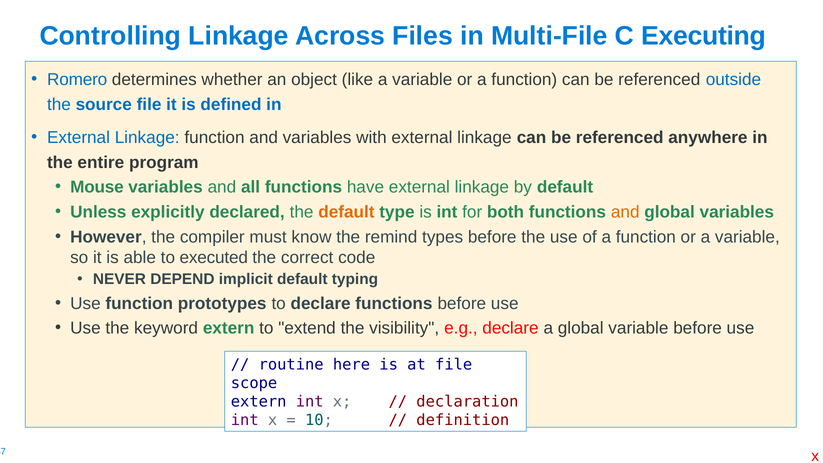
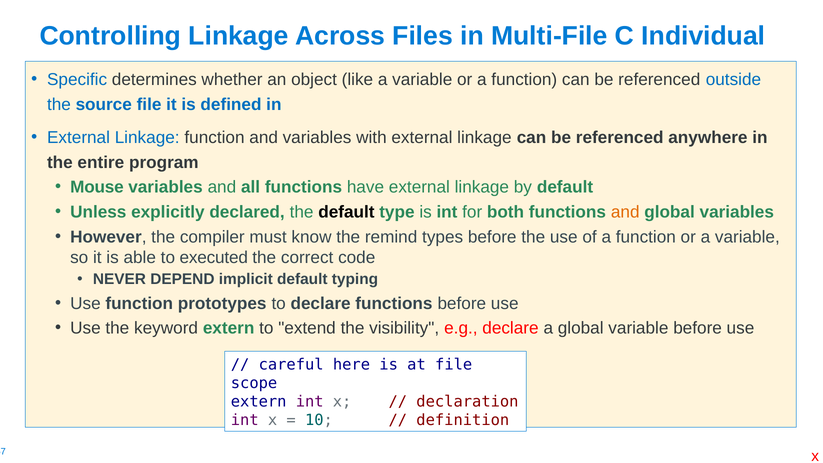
Executing: Executing -> Individual
Romero: Romero -> Specific
default at (346, 212) colour: orange -> black
routine: routine -> careful
